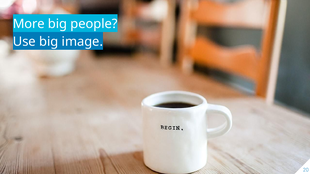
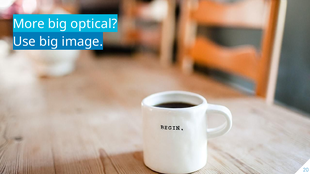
people: people -> optical
